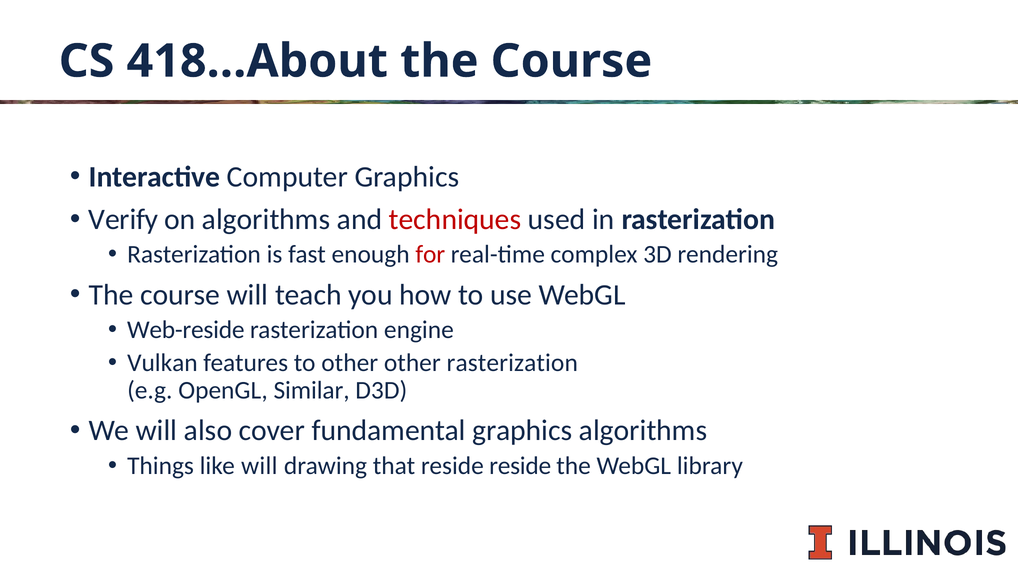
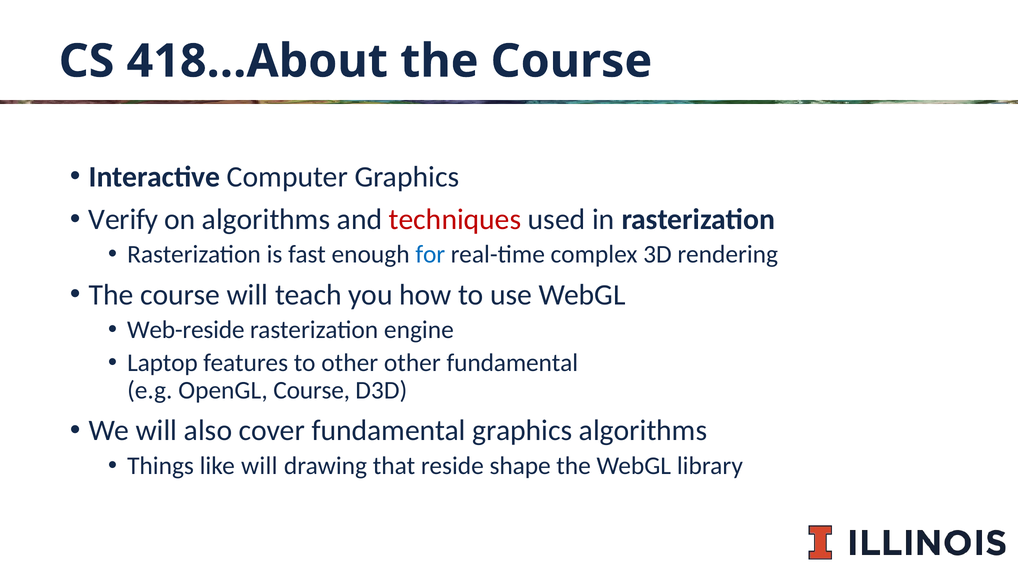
for colour: red -> blue
Vulkan: Vulkan -> Laptop
other rasterization: rasterization -> fundamental
OpenGL Similar: Similar -> Course
reside reside: reside -> shape
